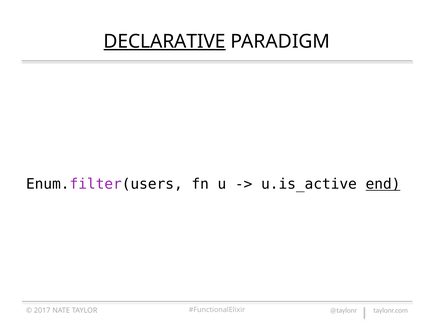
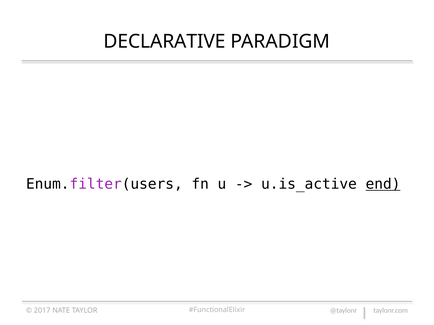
DECLARATIVE underline: present -> none
